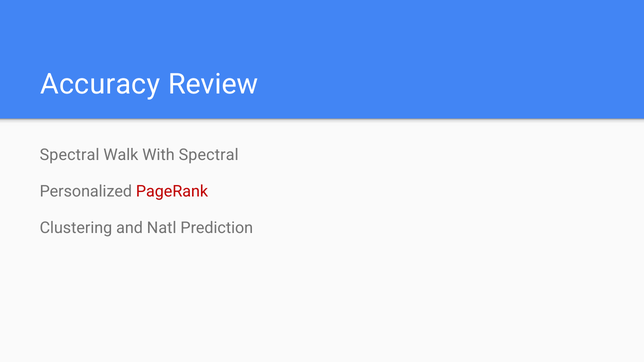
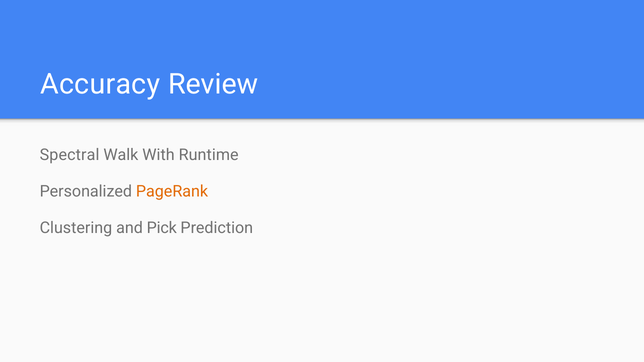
With Spectral: Spectral -> Runtime
PageRank colour: red -> orange
Natl: Natl -> Pick
